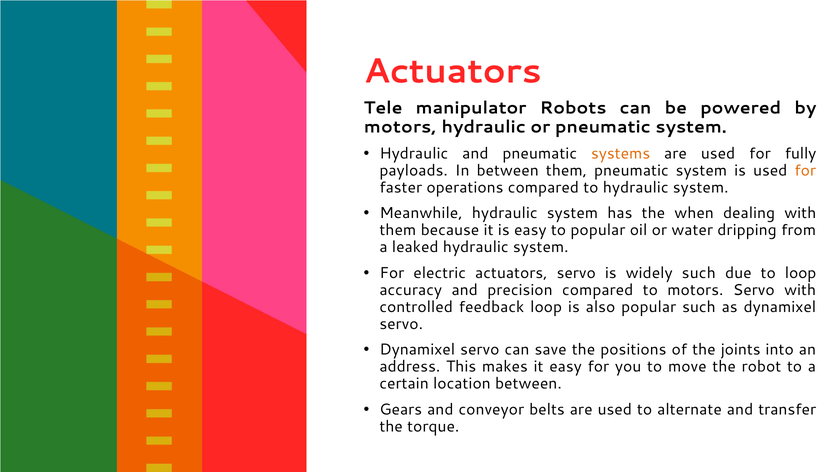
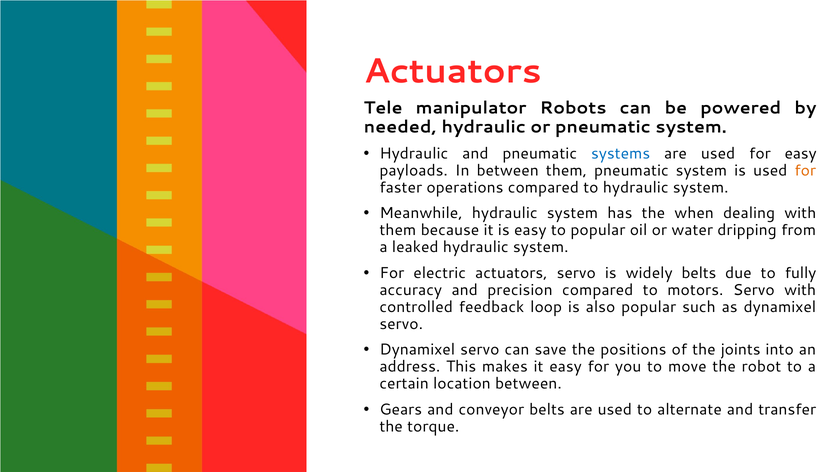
motors at (400, 127): motors -> needed
systems colour: orange -> blue
for fully: fully -> easy
widely such: such -> belts
to loop: loop -> fully
